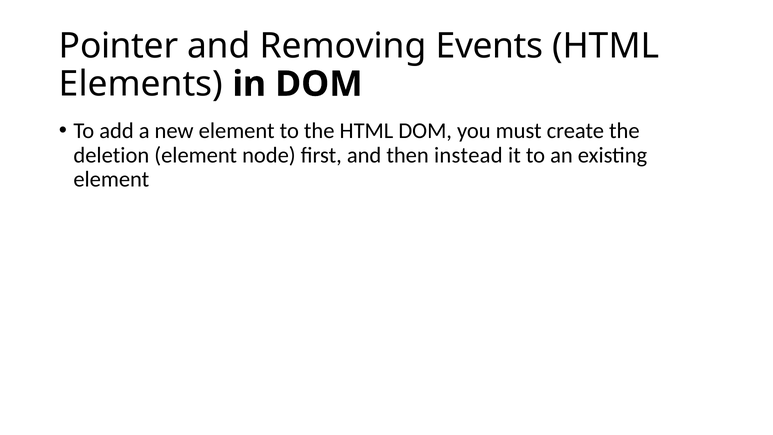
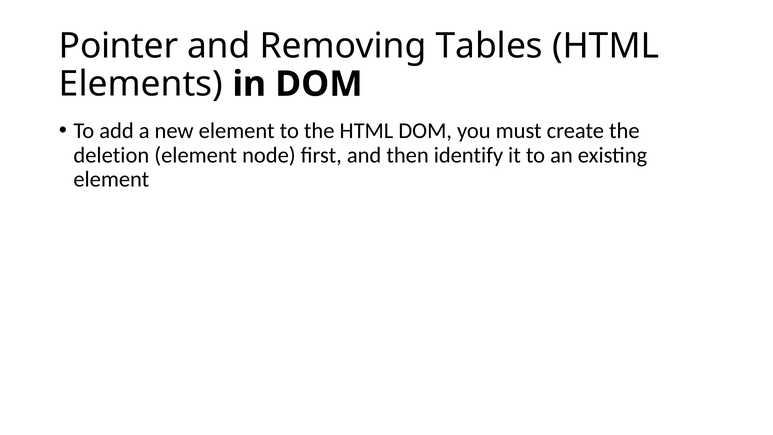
Events: Events -> Tables
instead: instead -> identify
